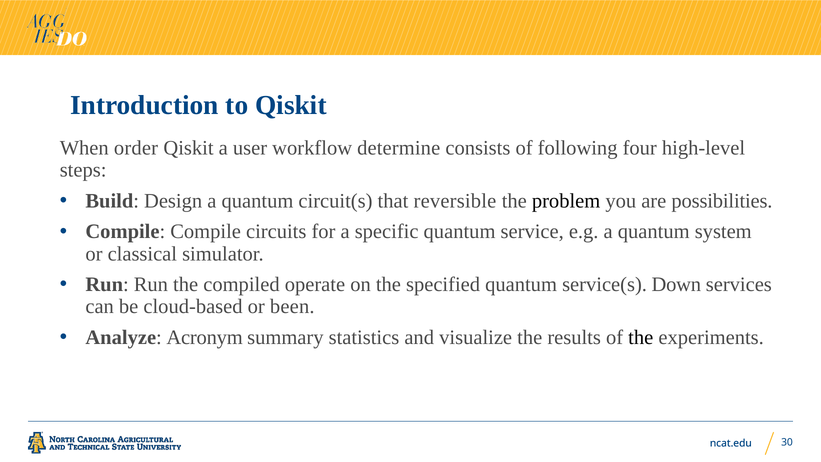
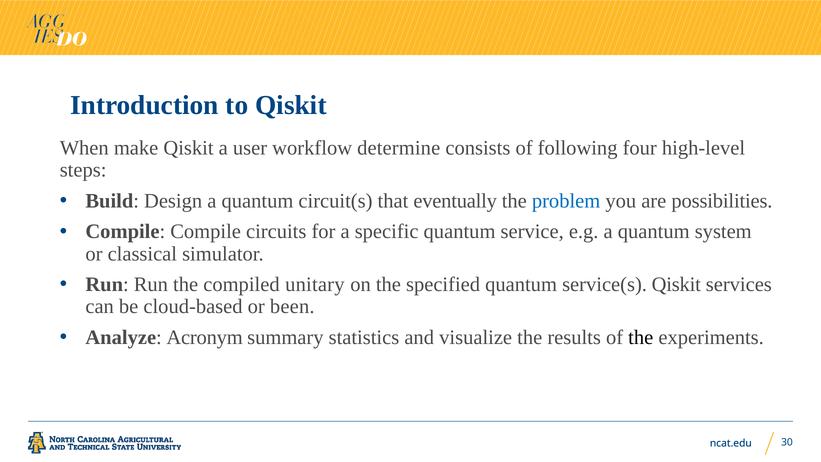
order: order -> make
reversible: reversible -> eventually
problem colour: black -> blue
operate: operate -> unitary
service(s Down: Down -> Qiskit
